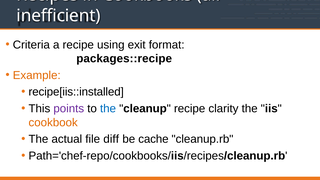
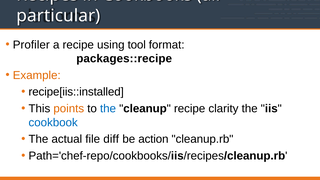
inefficient: inefficient -> particular
Criteria: Criteria -> Profiler
exit: exit -> tool
points colour: purple -> orange
cookbook colour: orange -> blue
cache: cache -> action
